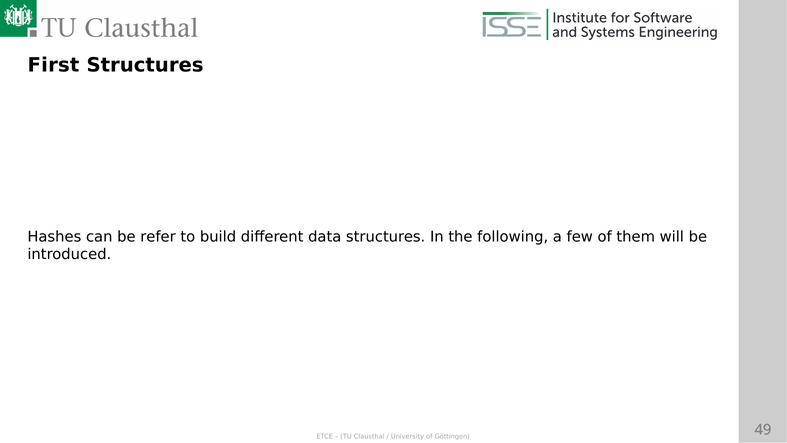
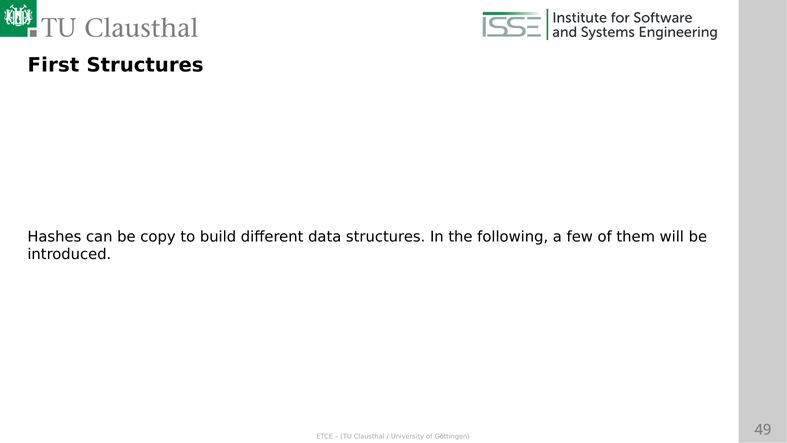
refer: refer -> copy
